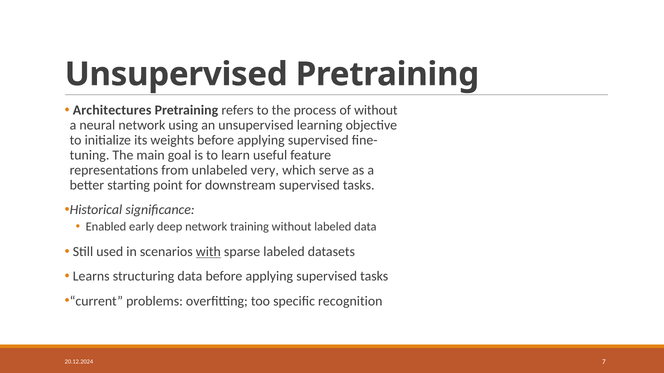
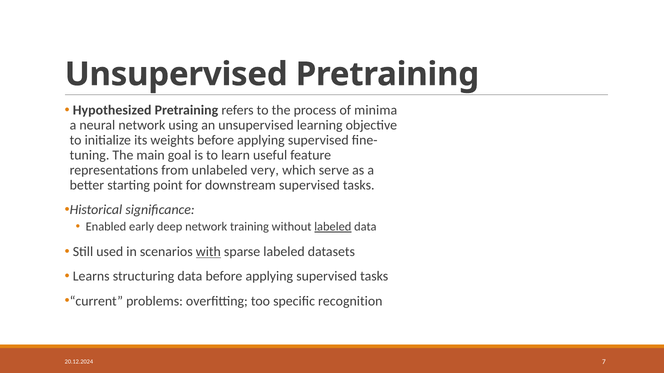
Architectures: Architectures -> Hypothesized
of without: without -> minima
labeled at (333, 227) underline: none -> present
